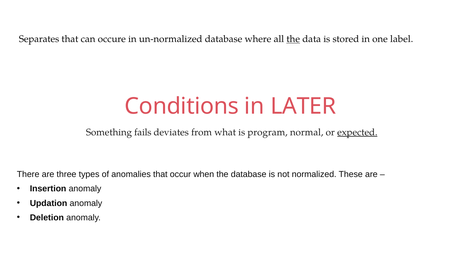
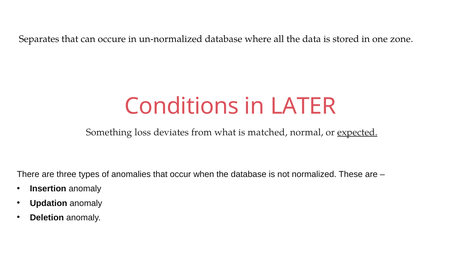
the at (293, 39) underline: present -> none
label: label -> zone
fails: fails -> loss
program: program -> matched
